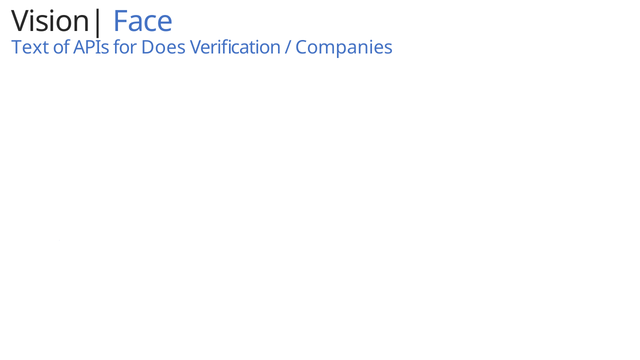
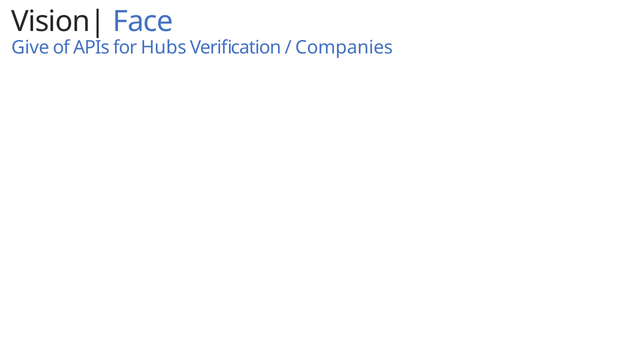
Text: Text -> Give
Does: Does -> Hubs
